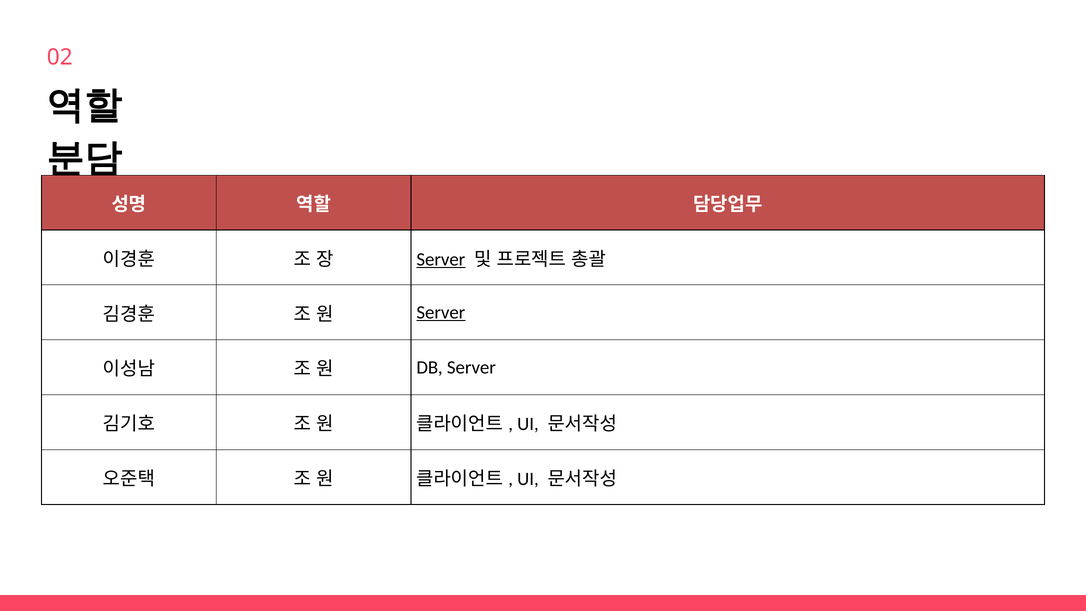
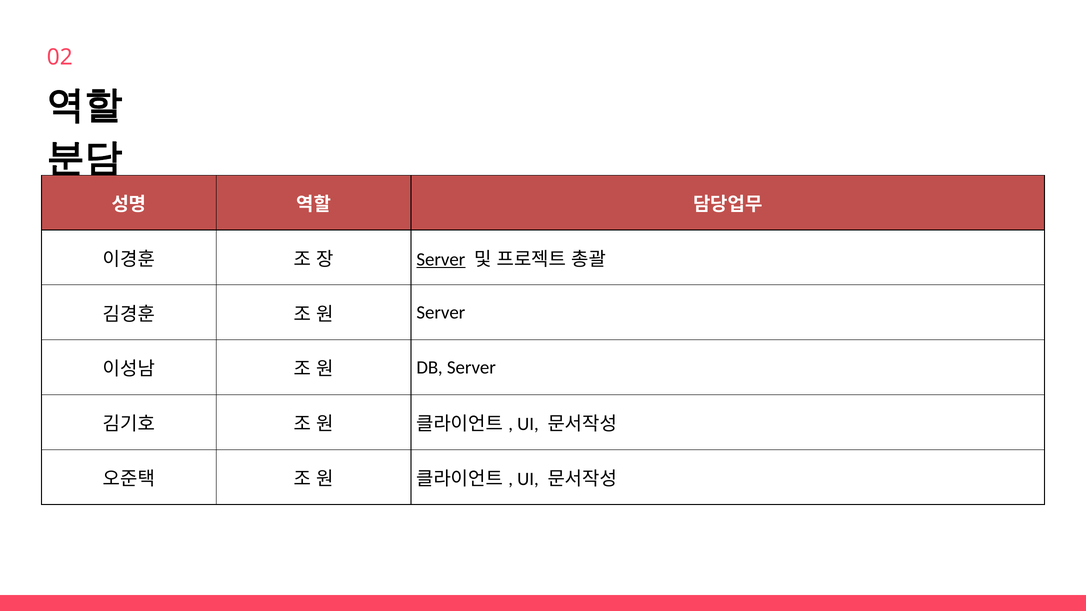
Server at (441, 312) underline: present -> none
